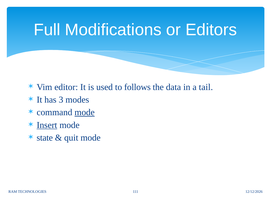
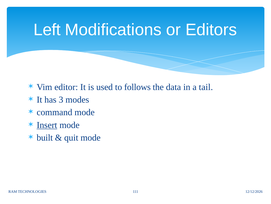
Full: Full -> Left
mode at (85, 112) underline: present -> none
state: state -> built
